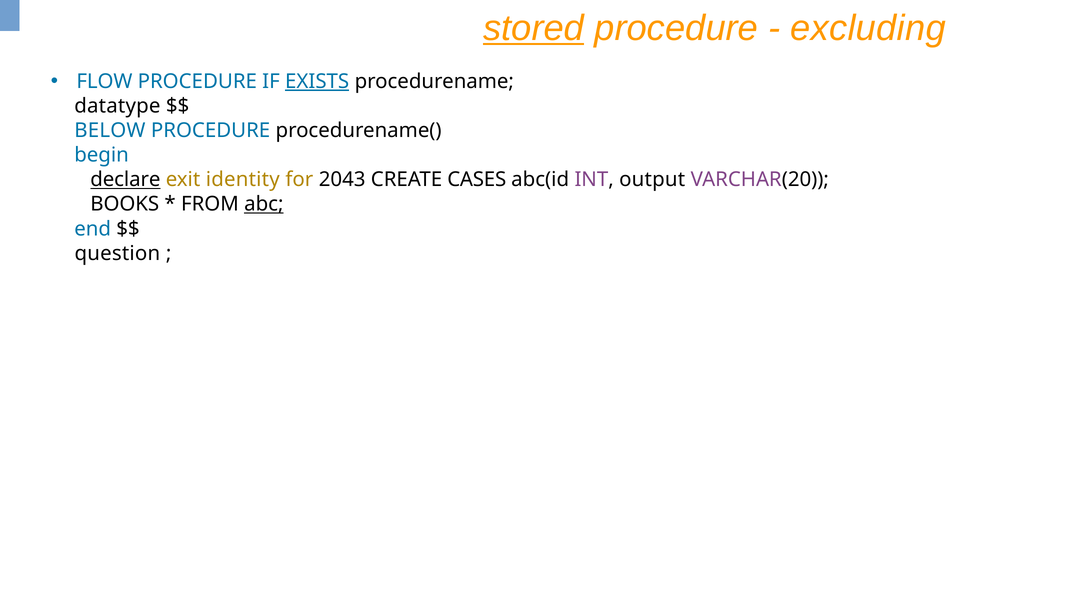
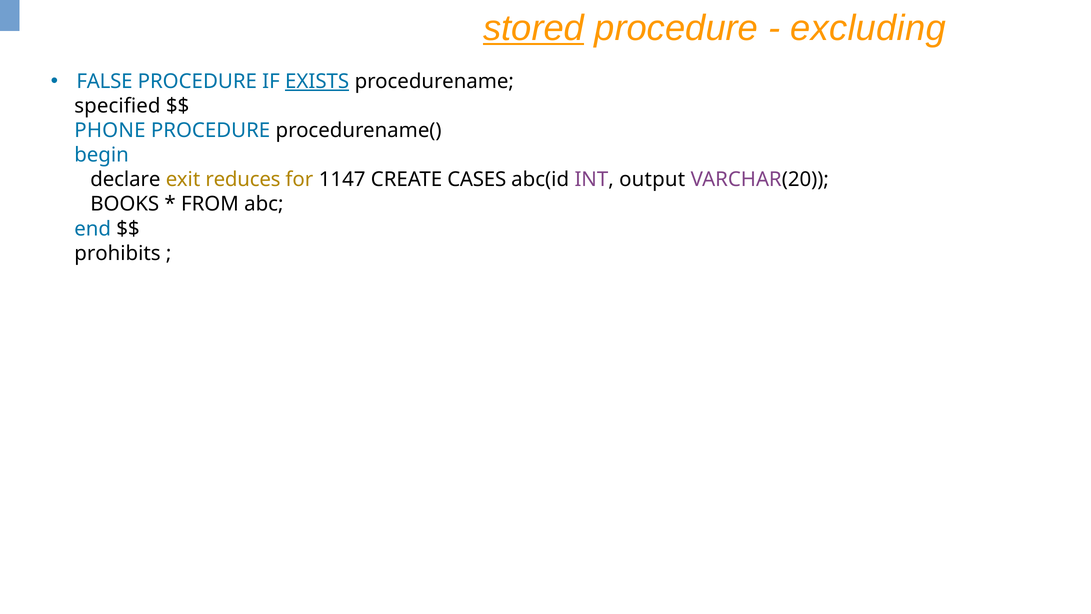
FLOW: FLOW -> FALSE
datatype: datatype -> specified
BELOW: BELOW -> PHONE
declare underline: present -> none
identity: identity -> reduces
2043: 2043 -> 1147
abc underline: present -> none
question: question -> prohibits
